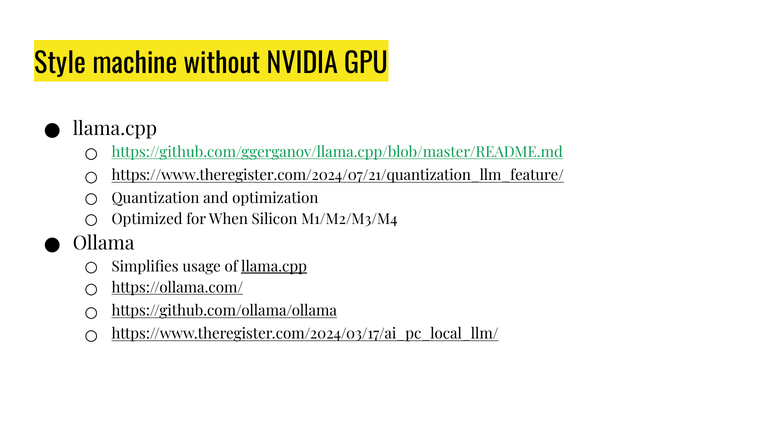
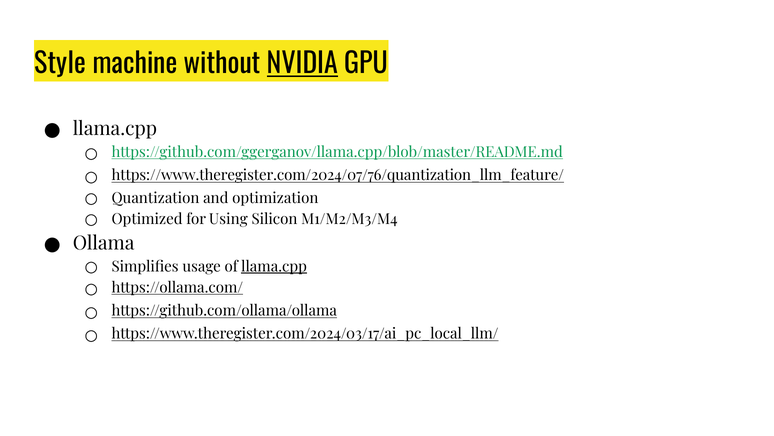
NVIDIA underline: none -> present
https://www.theregister.com/2024/07/21/quantization_llm_feature/: https://www.theregister.com/2024/07/21/quantization_llm_feature/ -> https://www.theregister.com/2024/07/76/quantization_llm_feature/
When: When -> Using
